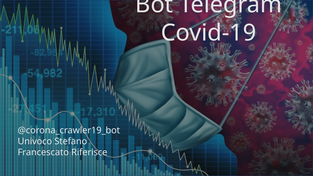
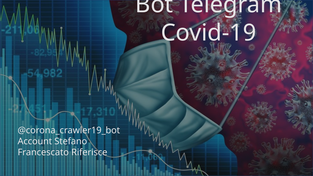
Univoco: Univoco -> Account
